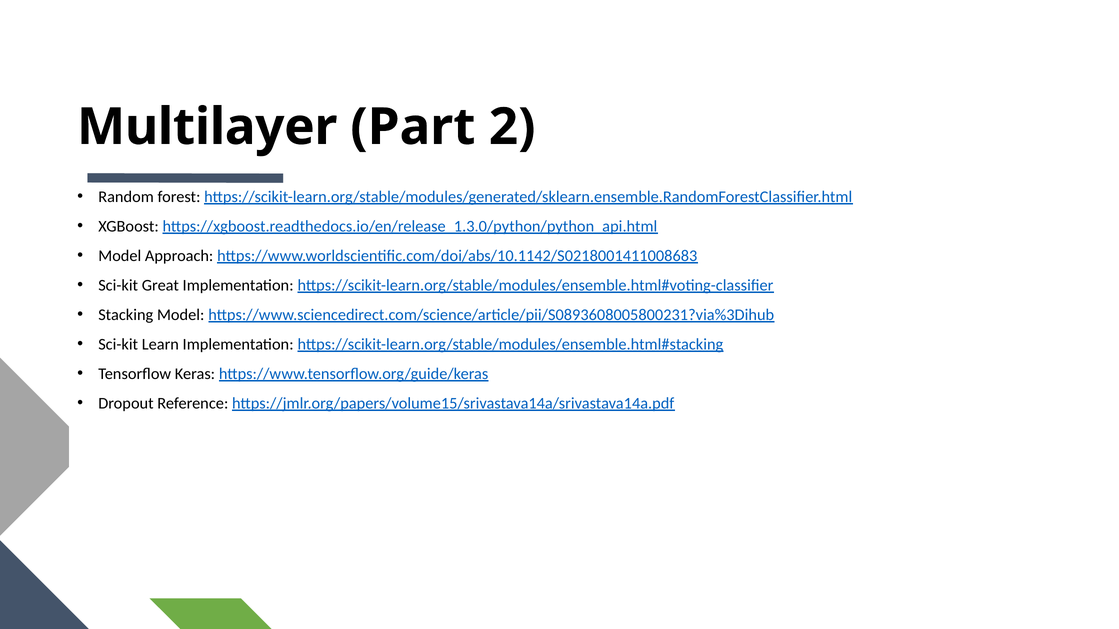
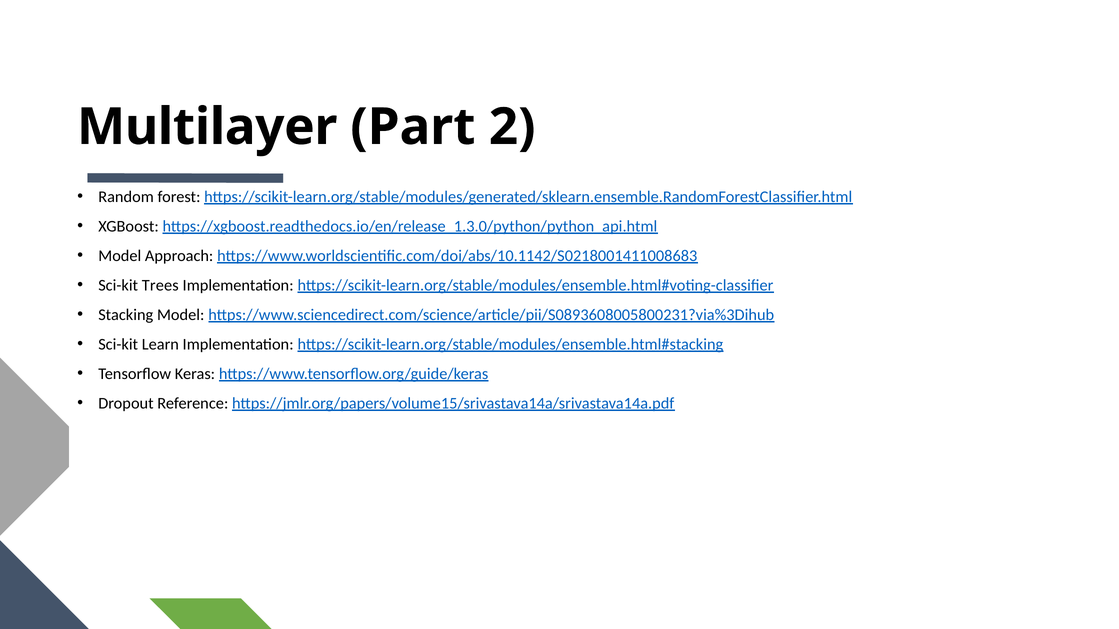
Great: Great -> Trees
